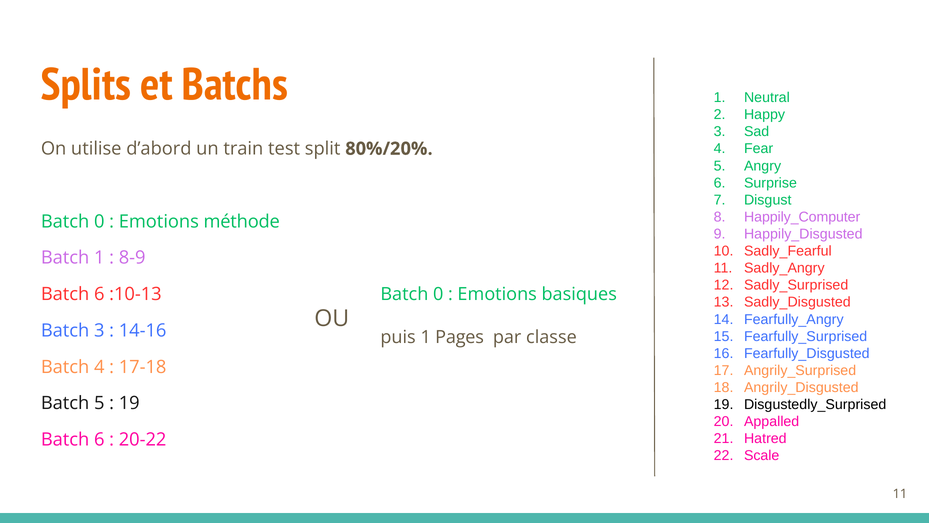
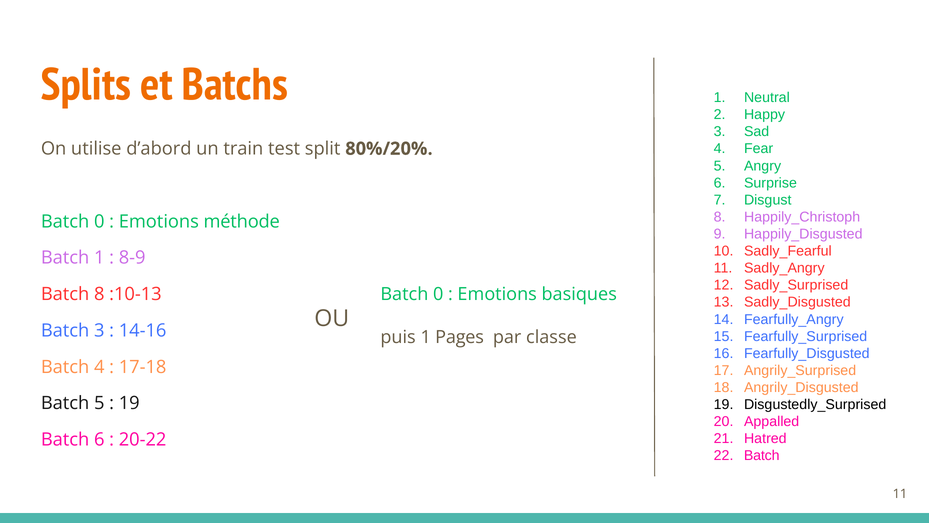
Happily_Computer: Happily_Computer -> Happily_Christoph
6 at (99, 294): 6 -> 8
Scale at (762, 455): Scale -> Batch
